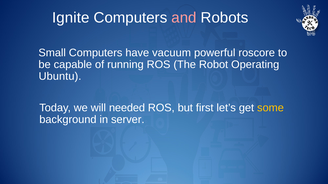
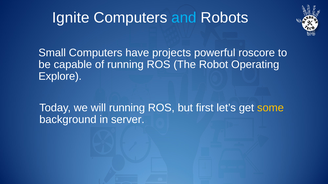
and colour: pink -> light blue
vacuum: vacuum -> projects
Ubuntu: Ubuntu -> Explore
will needed: needed -> running
